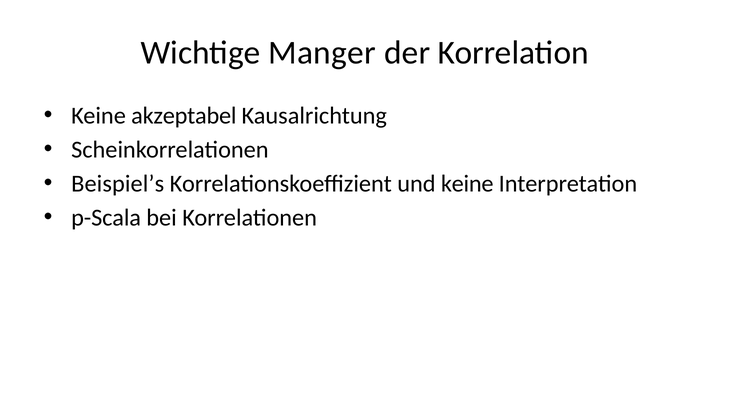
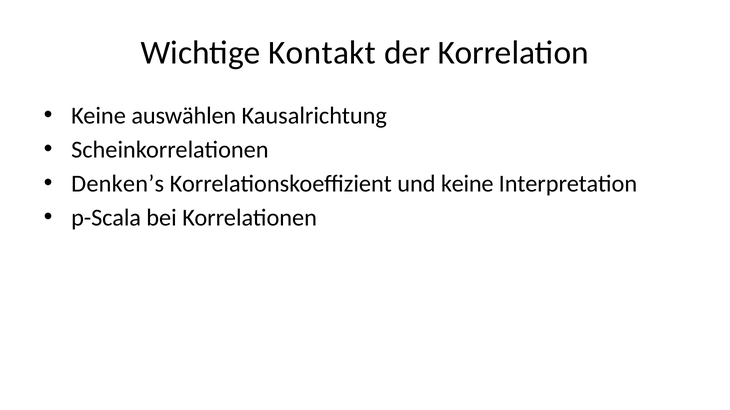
Manger: Manger -> Kontakt
akzeptabel: akzeptabel -> auswählen
Beispiel’s: Beispiel’s -> Denken’s
